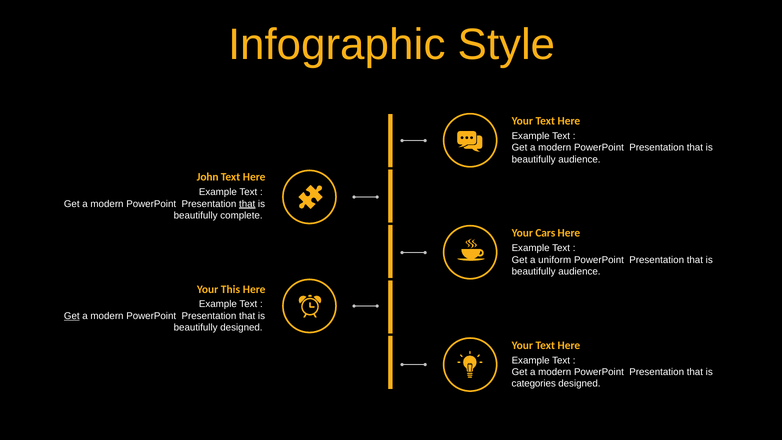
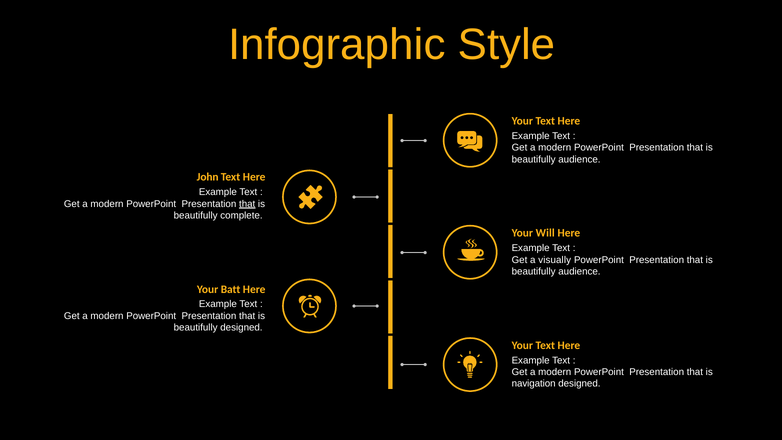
Cars: Cars -> Will
uniform: uniform -> visually
This: This -> Batt
Get at (72, 316) underline: present -> none
categories: categories -> navigation
